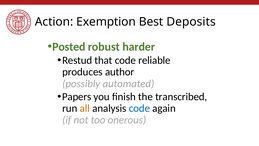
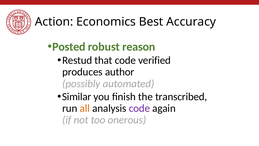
Exemption: Exemption -> Economics
Deposits: Deposits -> Accuracy
harder: harder -> reason
reliable: reliable -> verified
Papers: Papers -> Similar
code at (139, 108) colour: blue -> purple
